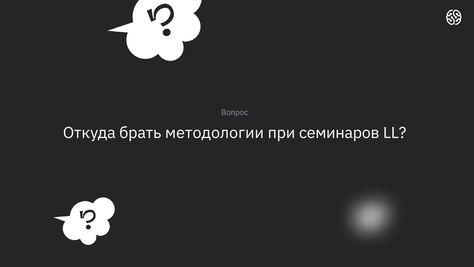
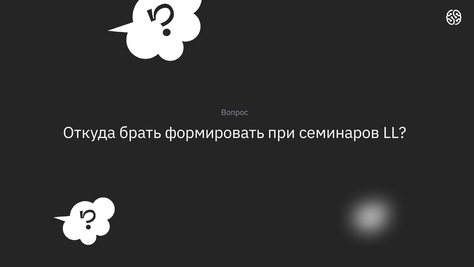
методологии: методологии -> формировать
